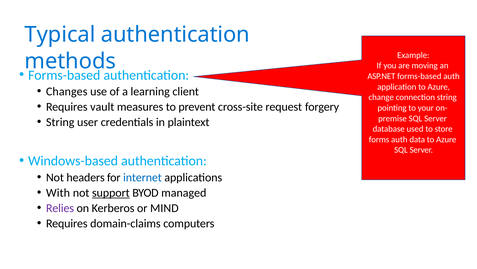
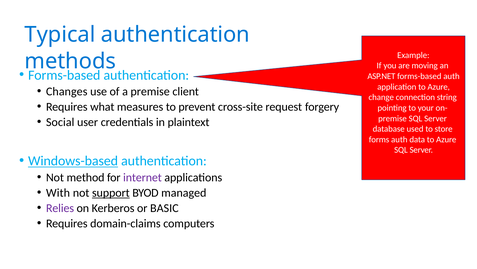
a learning: learning -> premise
vault: vault -> what
String at (60, 122): String -> Social
Windows-based underline: none -> present
headers: headers -> method
internet colour: blue -> purple
MIND: MIND -> BASIC
